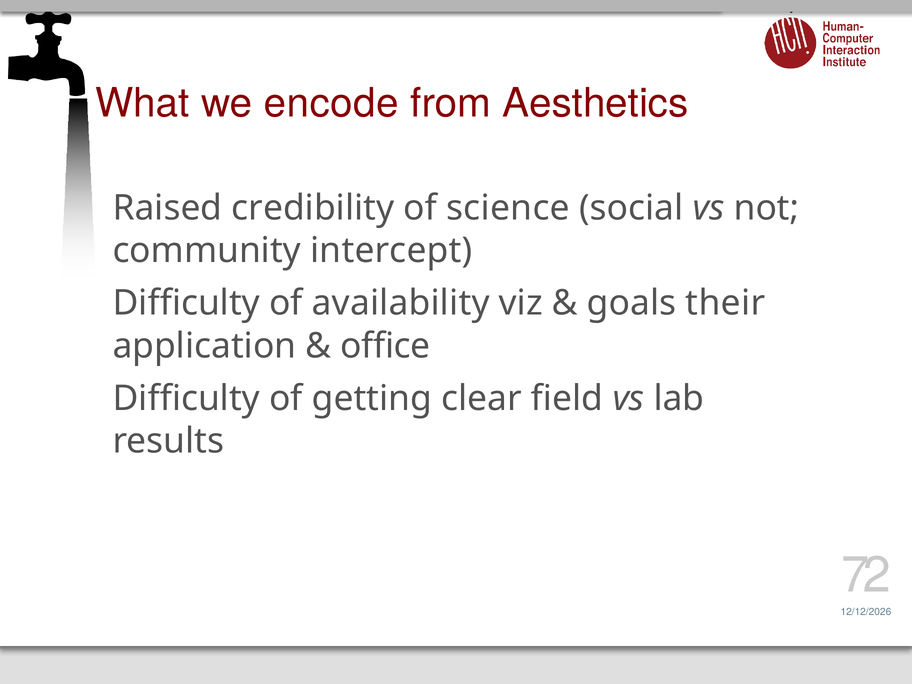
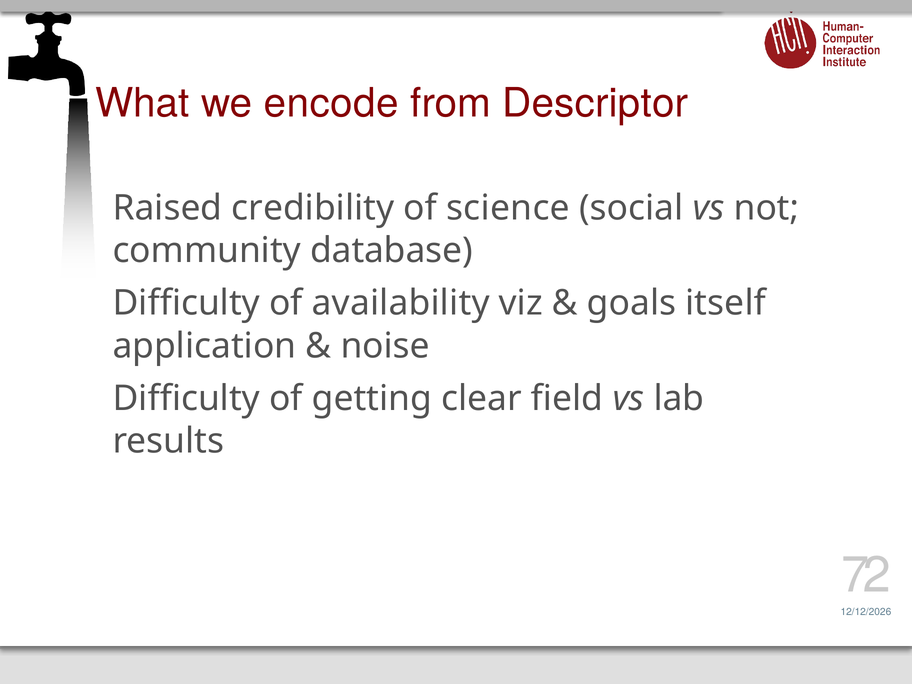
Aesthetics: Aesthetics -> Descriptor
intercept: intercept -> database
their: their -> itself
office: office -> noise
